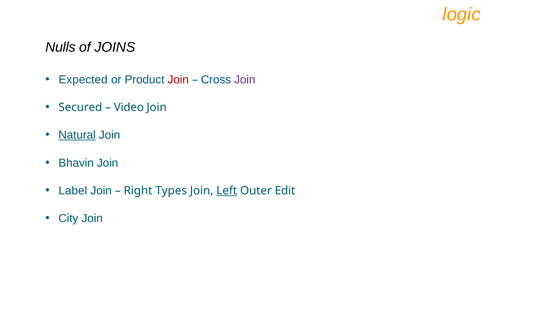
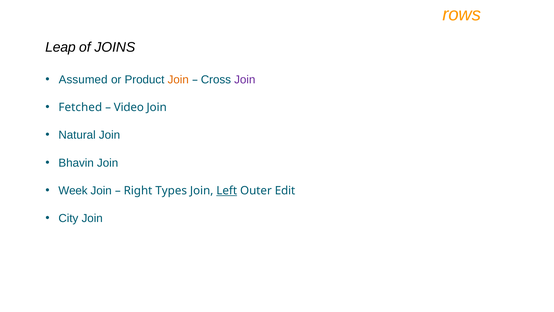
logic: logic -> rows
Nulls: Nulls -> Leap
Expected: Expected -> Assumed
Join at (178, 80) colour: red -> orange
Secured: Secured -> Fetched
Natural underline: present -> none
Label: Label -> Week
